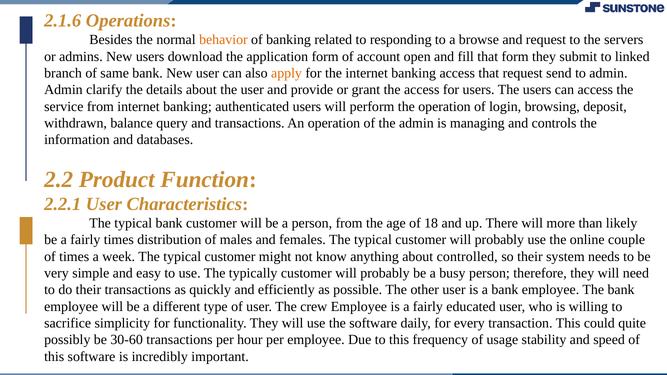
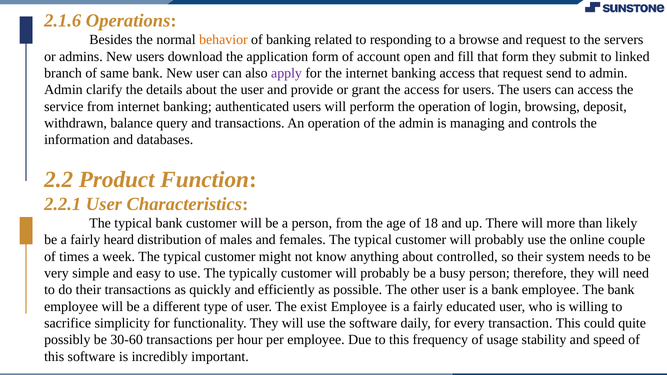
apply colour: orange -> purple
fairly times: times -> heard
crew: crew -> exist
